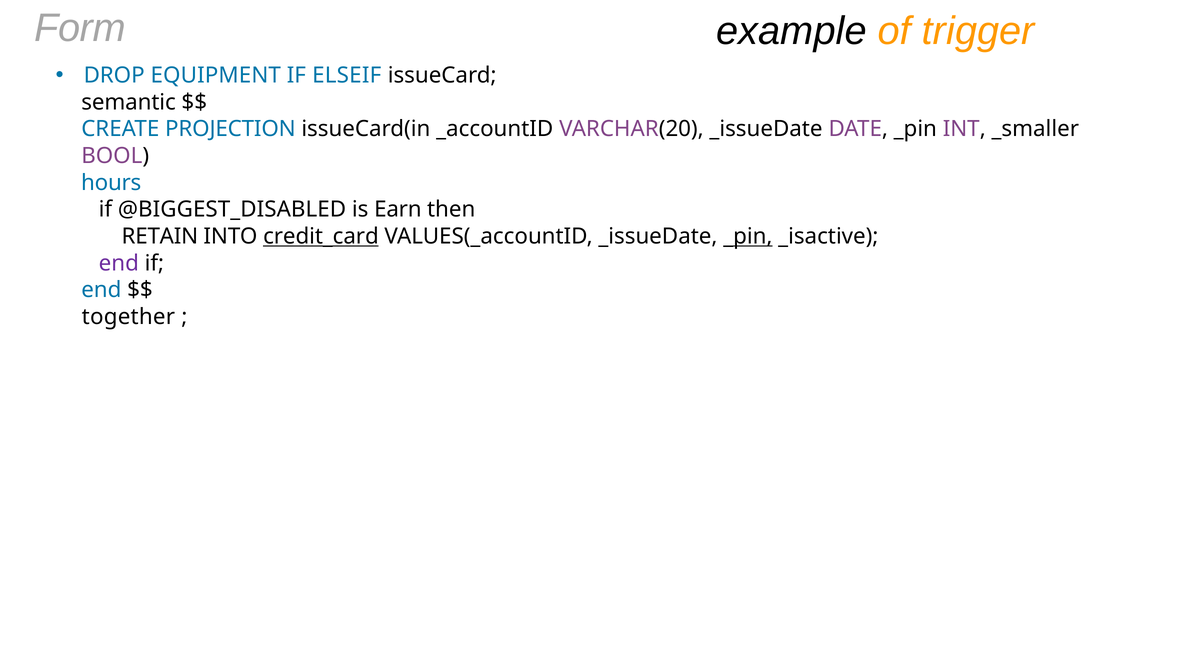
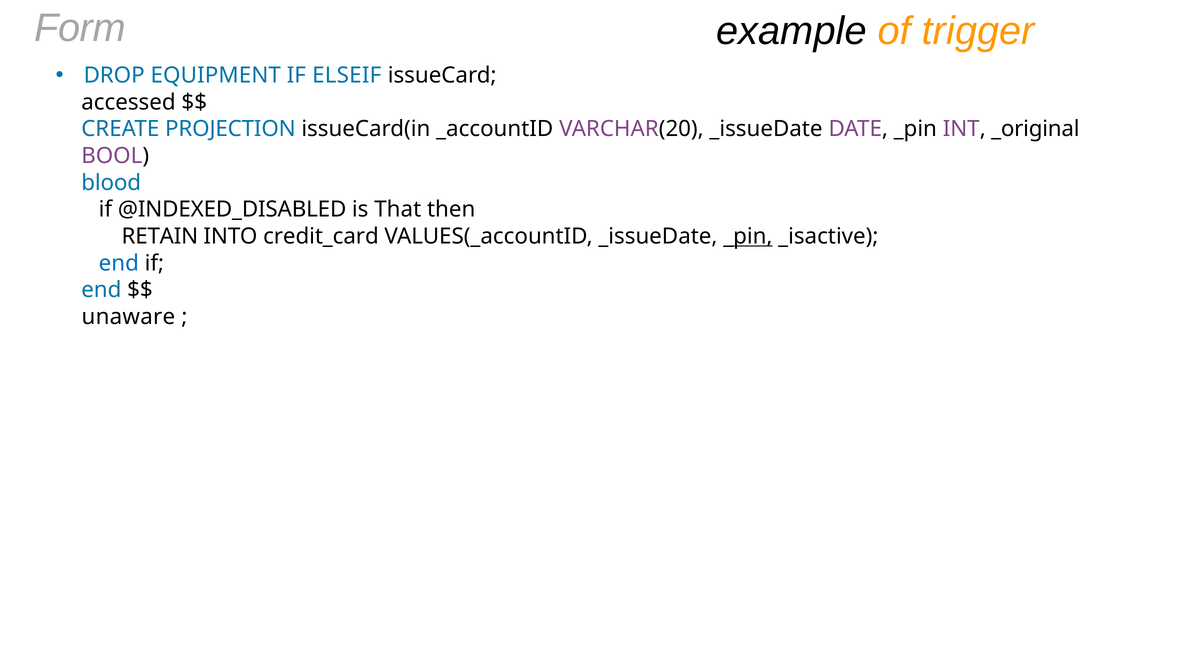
semantic: semantic -> accessed
_smaller: _smaller -> _original
hours: hours -> blood
@BIGGEST_DISABLED: @BIGGEST_DISABLED -> @INDEXED_DISABLED
Earn: Earn -> That
credit_card underline: present -> none
end at (119, 263) colour: purple -> blue
together: together -> unaware
